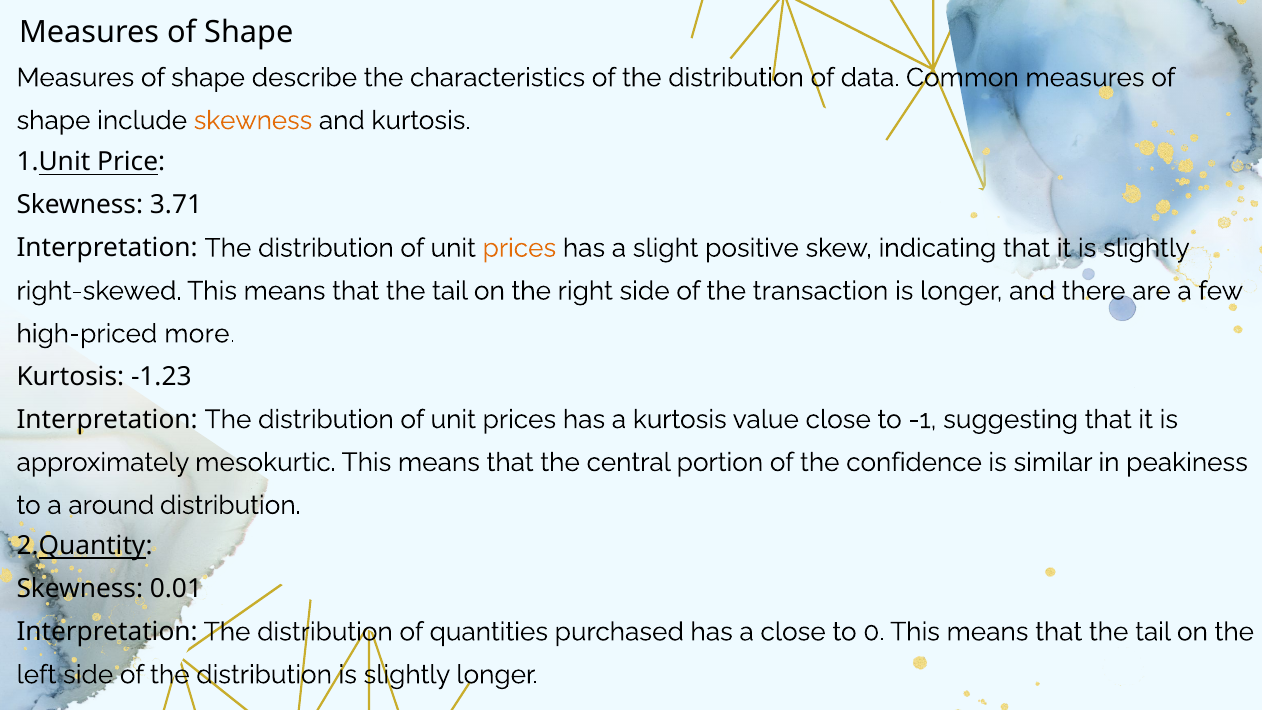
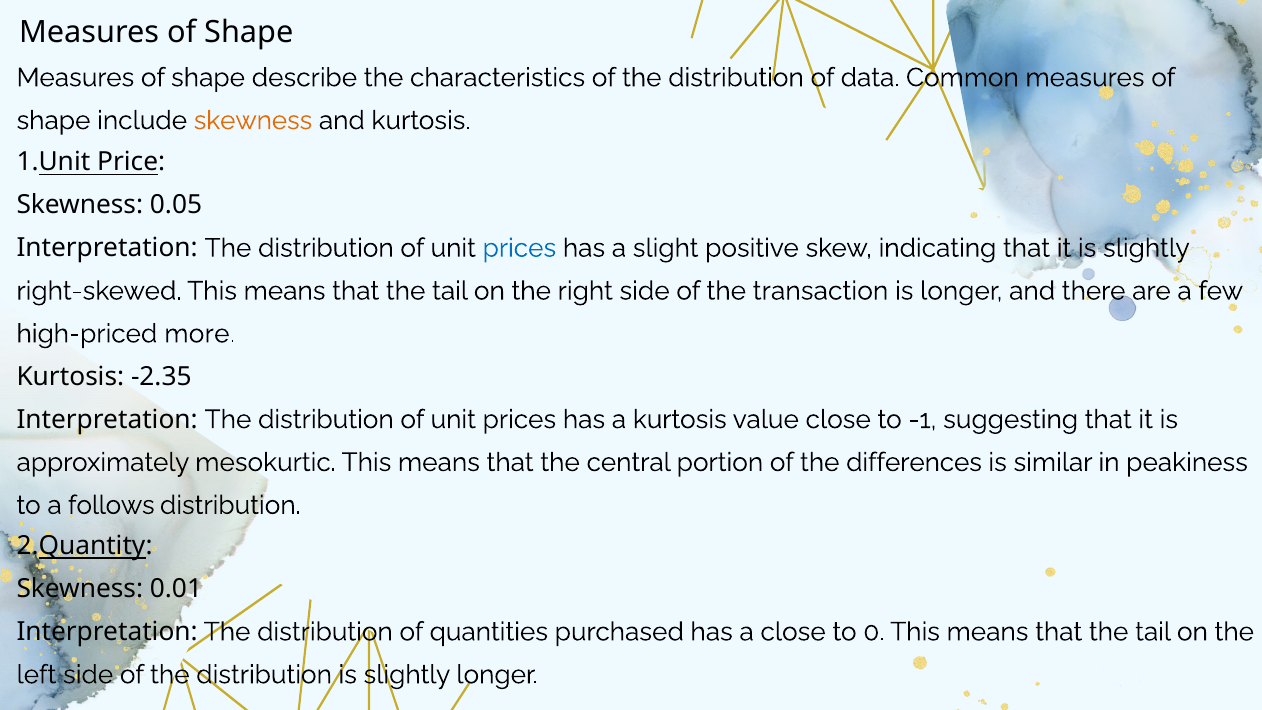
3.71: 3.71 -> 0.05
prices at (519, 248) colour: orange -> blue
-1.23: -1.23 -> -2.35
confidence: confidence -> differences
around: around -> follows
